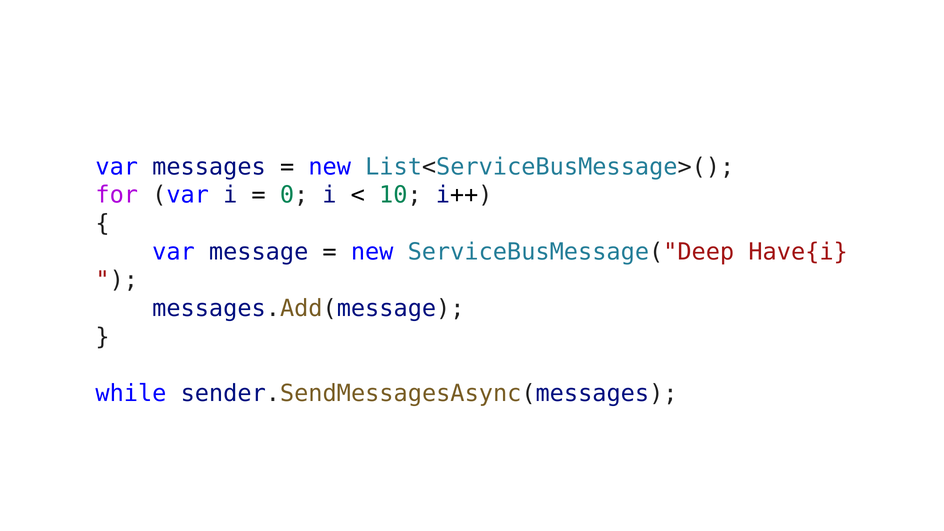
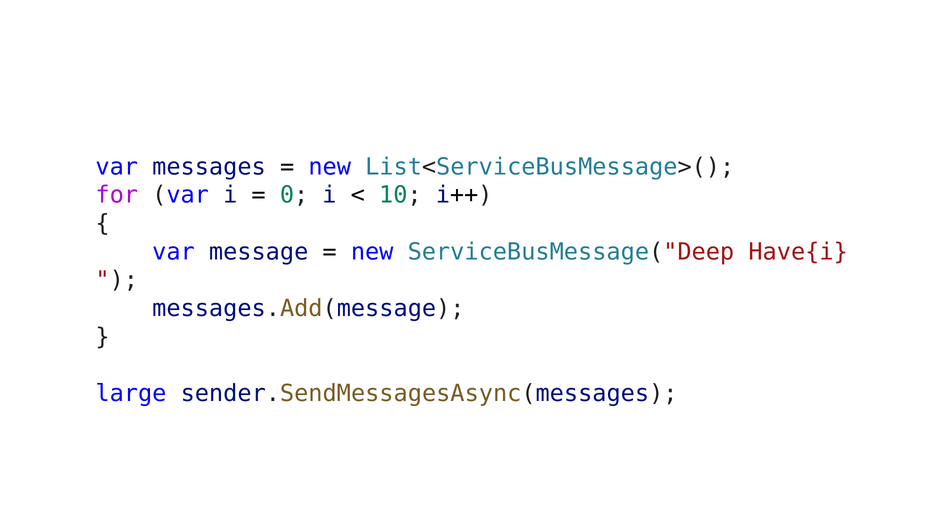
while: while -> large
